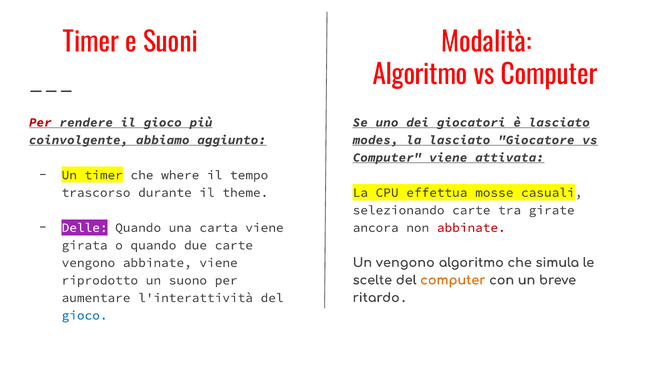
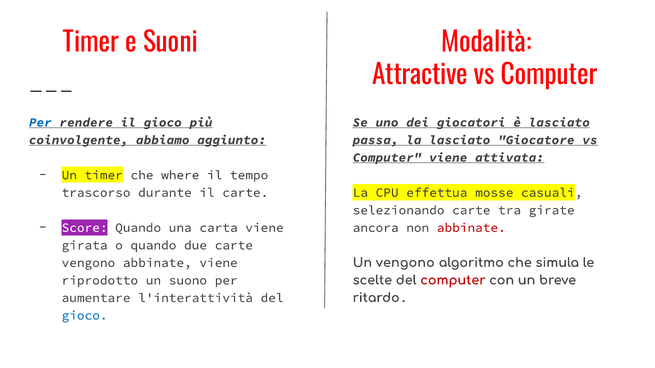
Algoritmo at (420, 75): Algoritmo -> Attractive
Per at (40, 123) colour: red -> blue
modes: modes -> passa
il theme: theme -> carte
Delle: Delle -> Score
computer at (453, 281) colour: orange -> red
